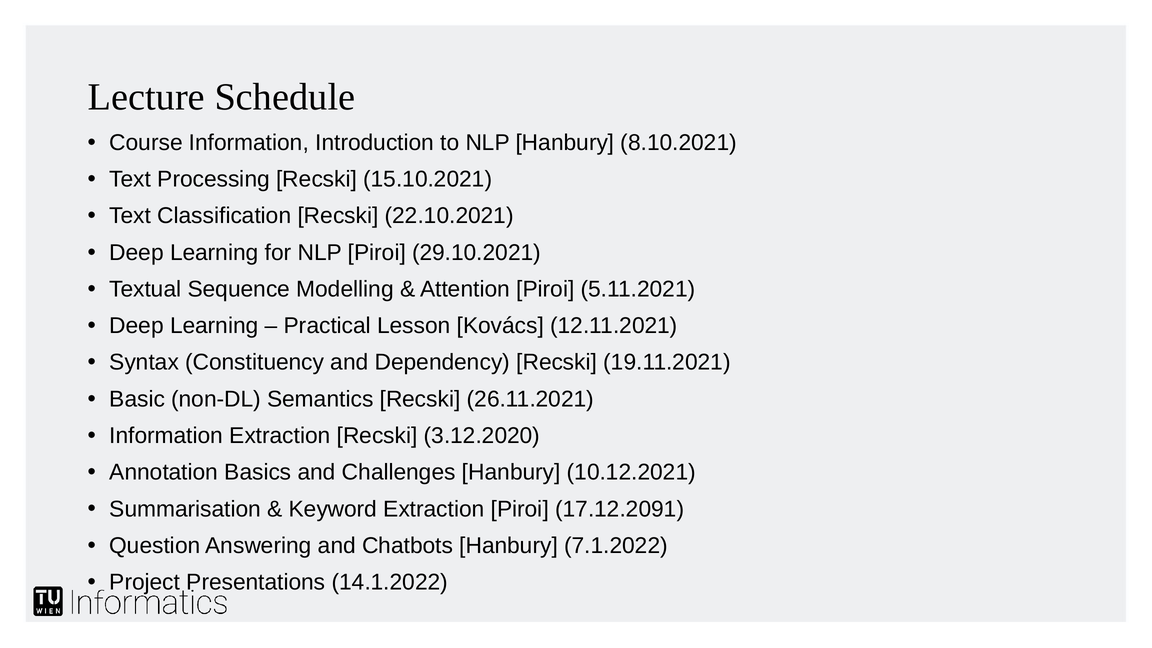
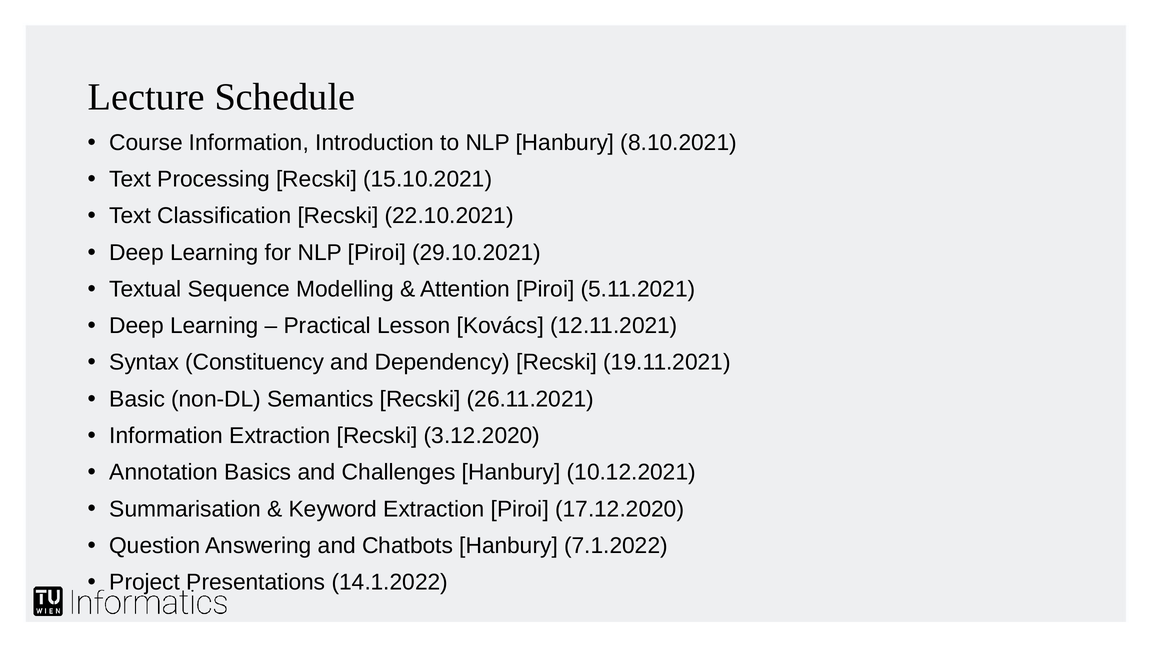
17.12.2091: 17.12.2091 -> 17.12.2020
